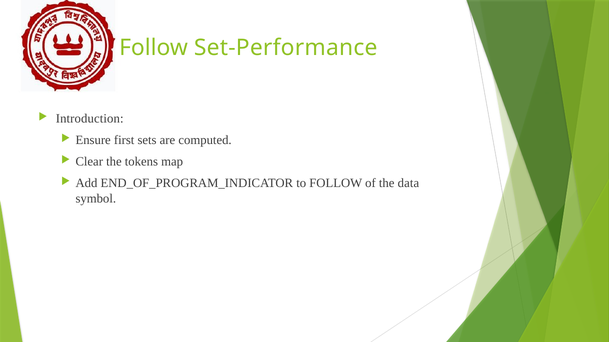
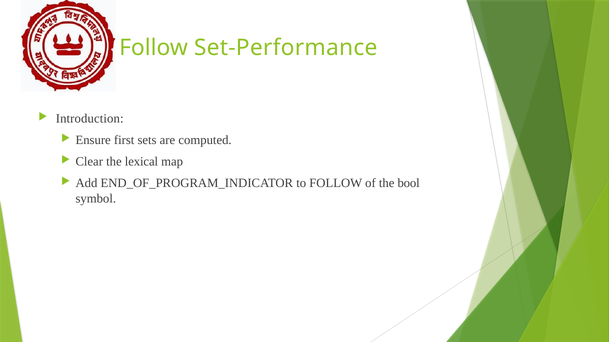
tokens: tokens -> lexical
data: data -> bool
